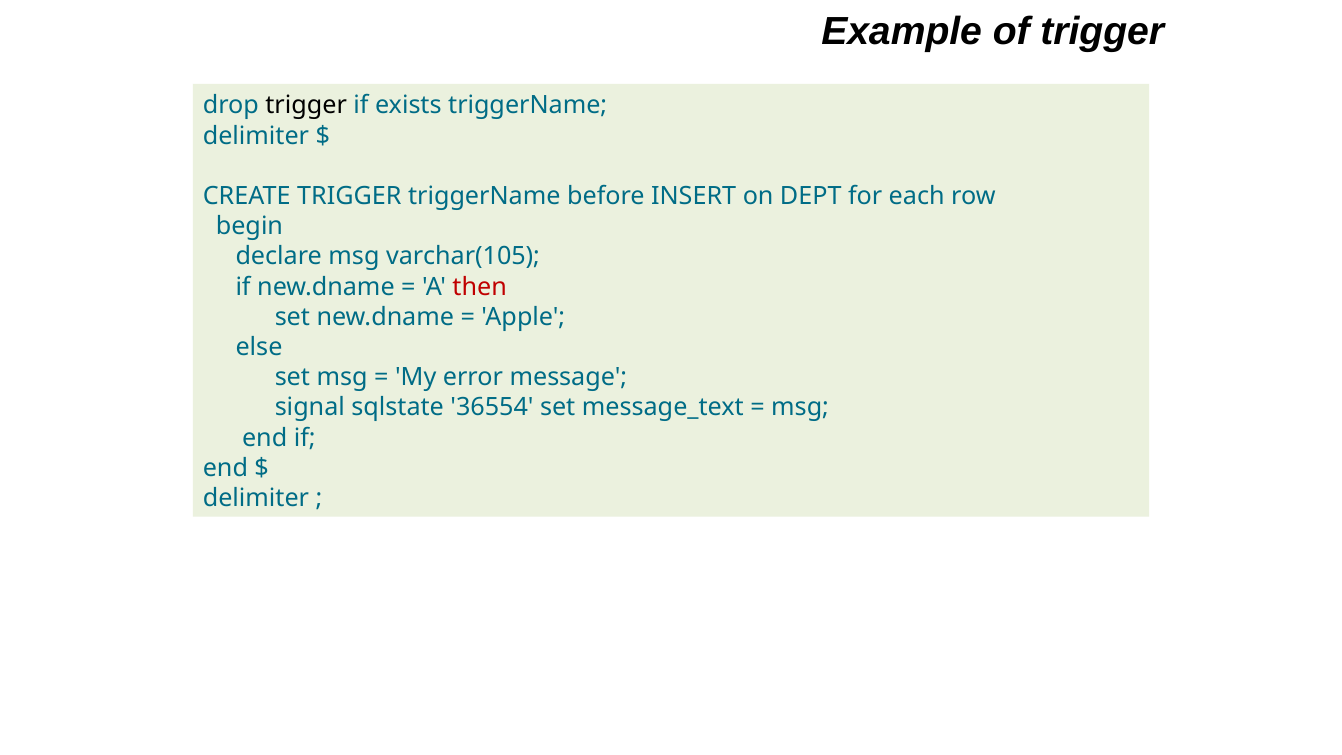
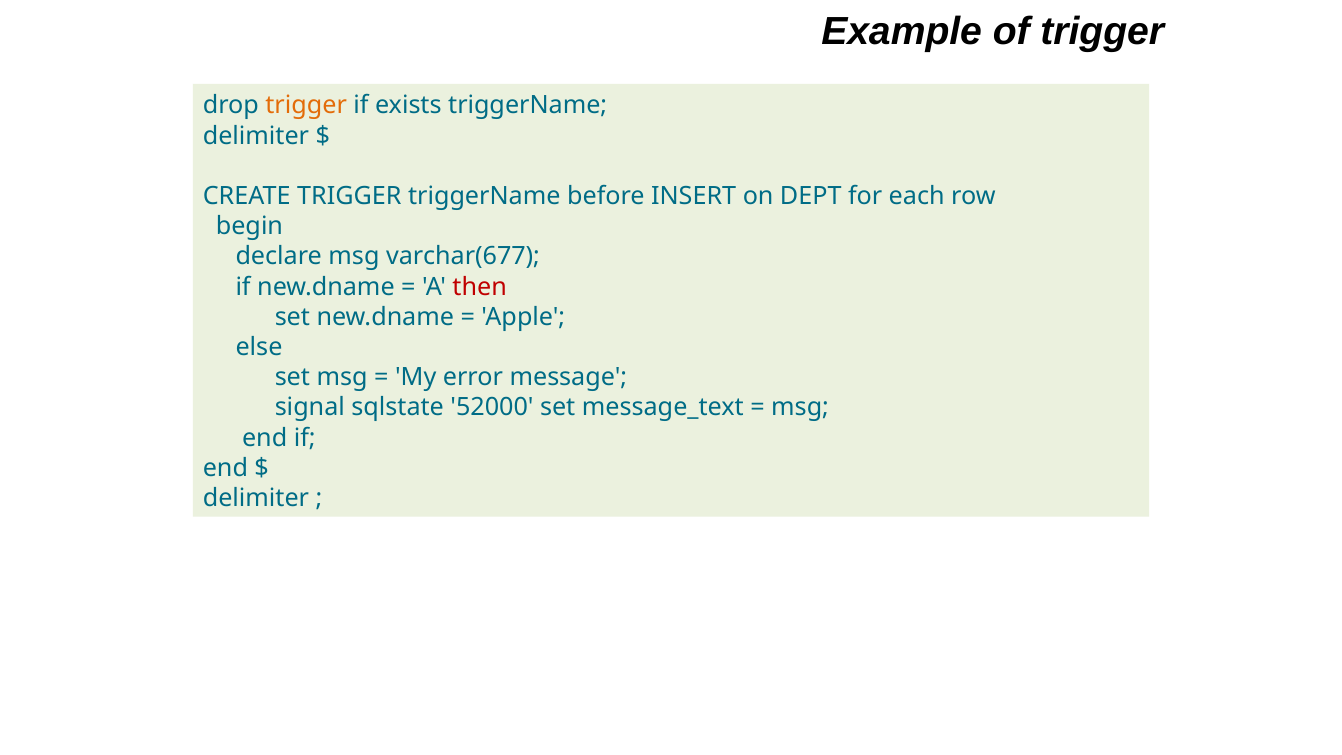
trigger at (306, 106) colour: black -> orange
varchar(105: varchar(105 -> varchar(677
36554: 36554 -> 52000
